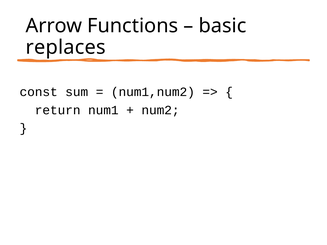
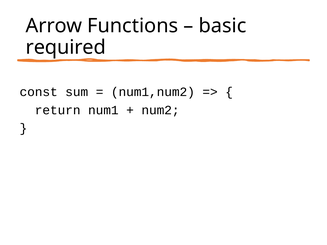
replaces: replaces -> required
